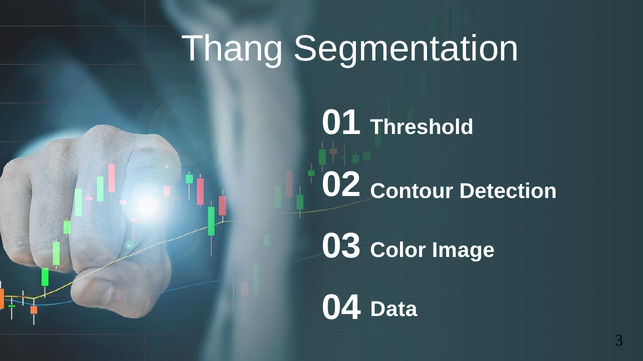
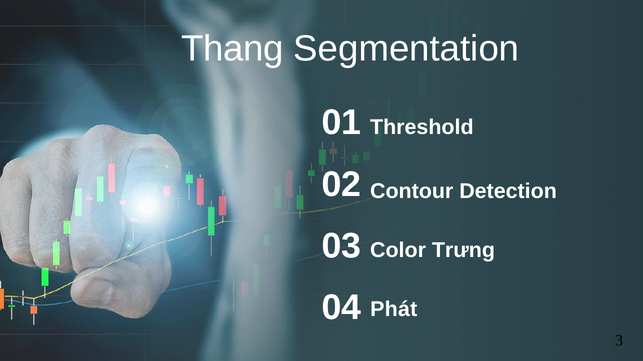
Image: Image -> Trưng
Data: Data -> Phát
